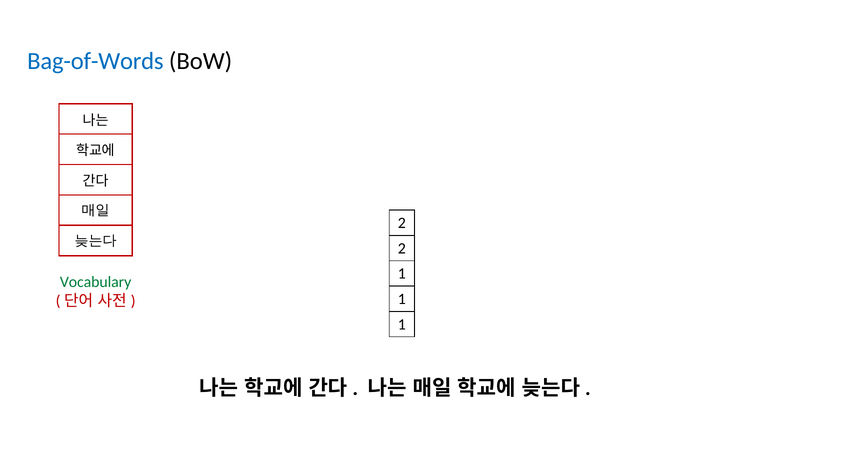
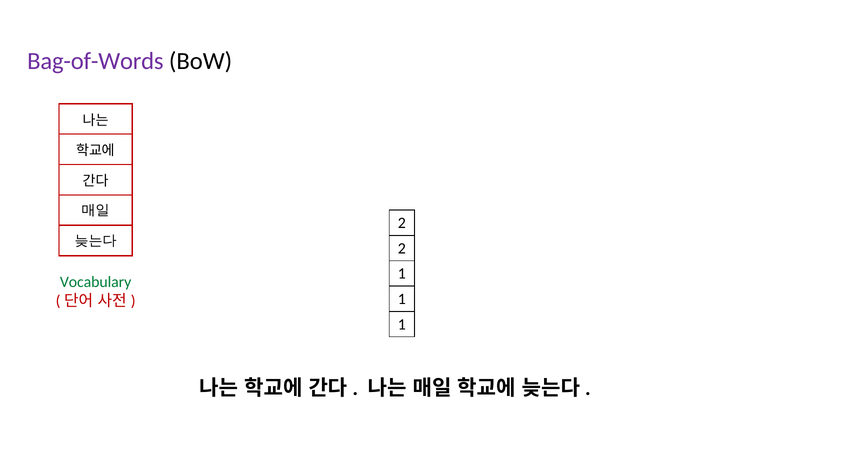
Bag-of-Words colour: blue -> purple
